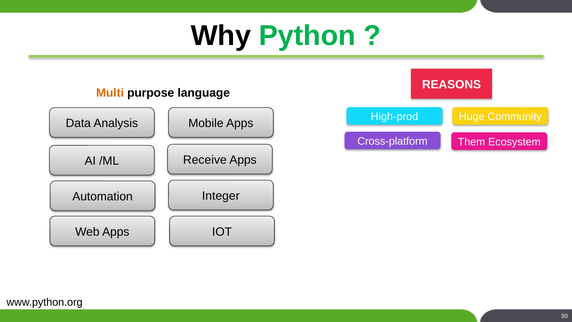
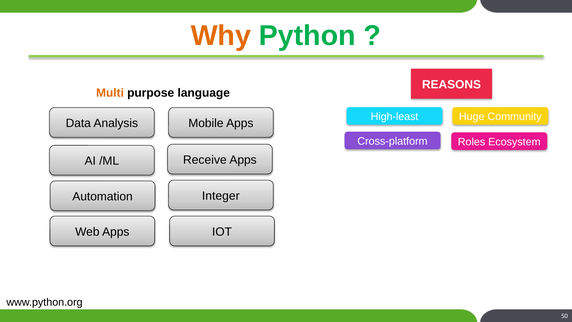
Why colour: black -> orange
High-prod: High-prod -> High-least
Them: Them -> Roles
